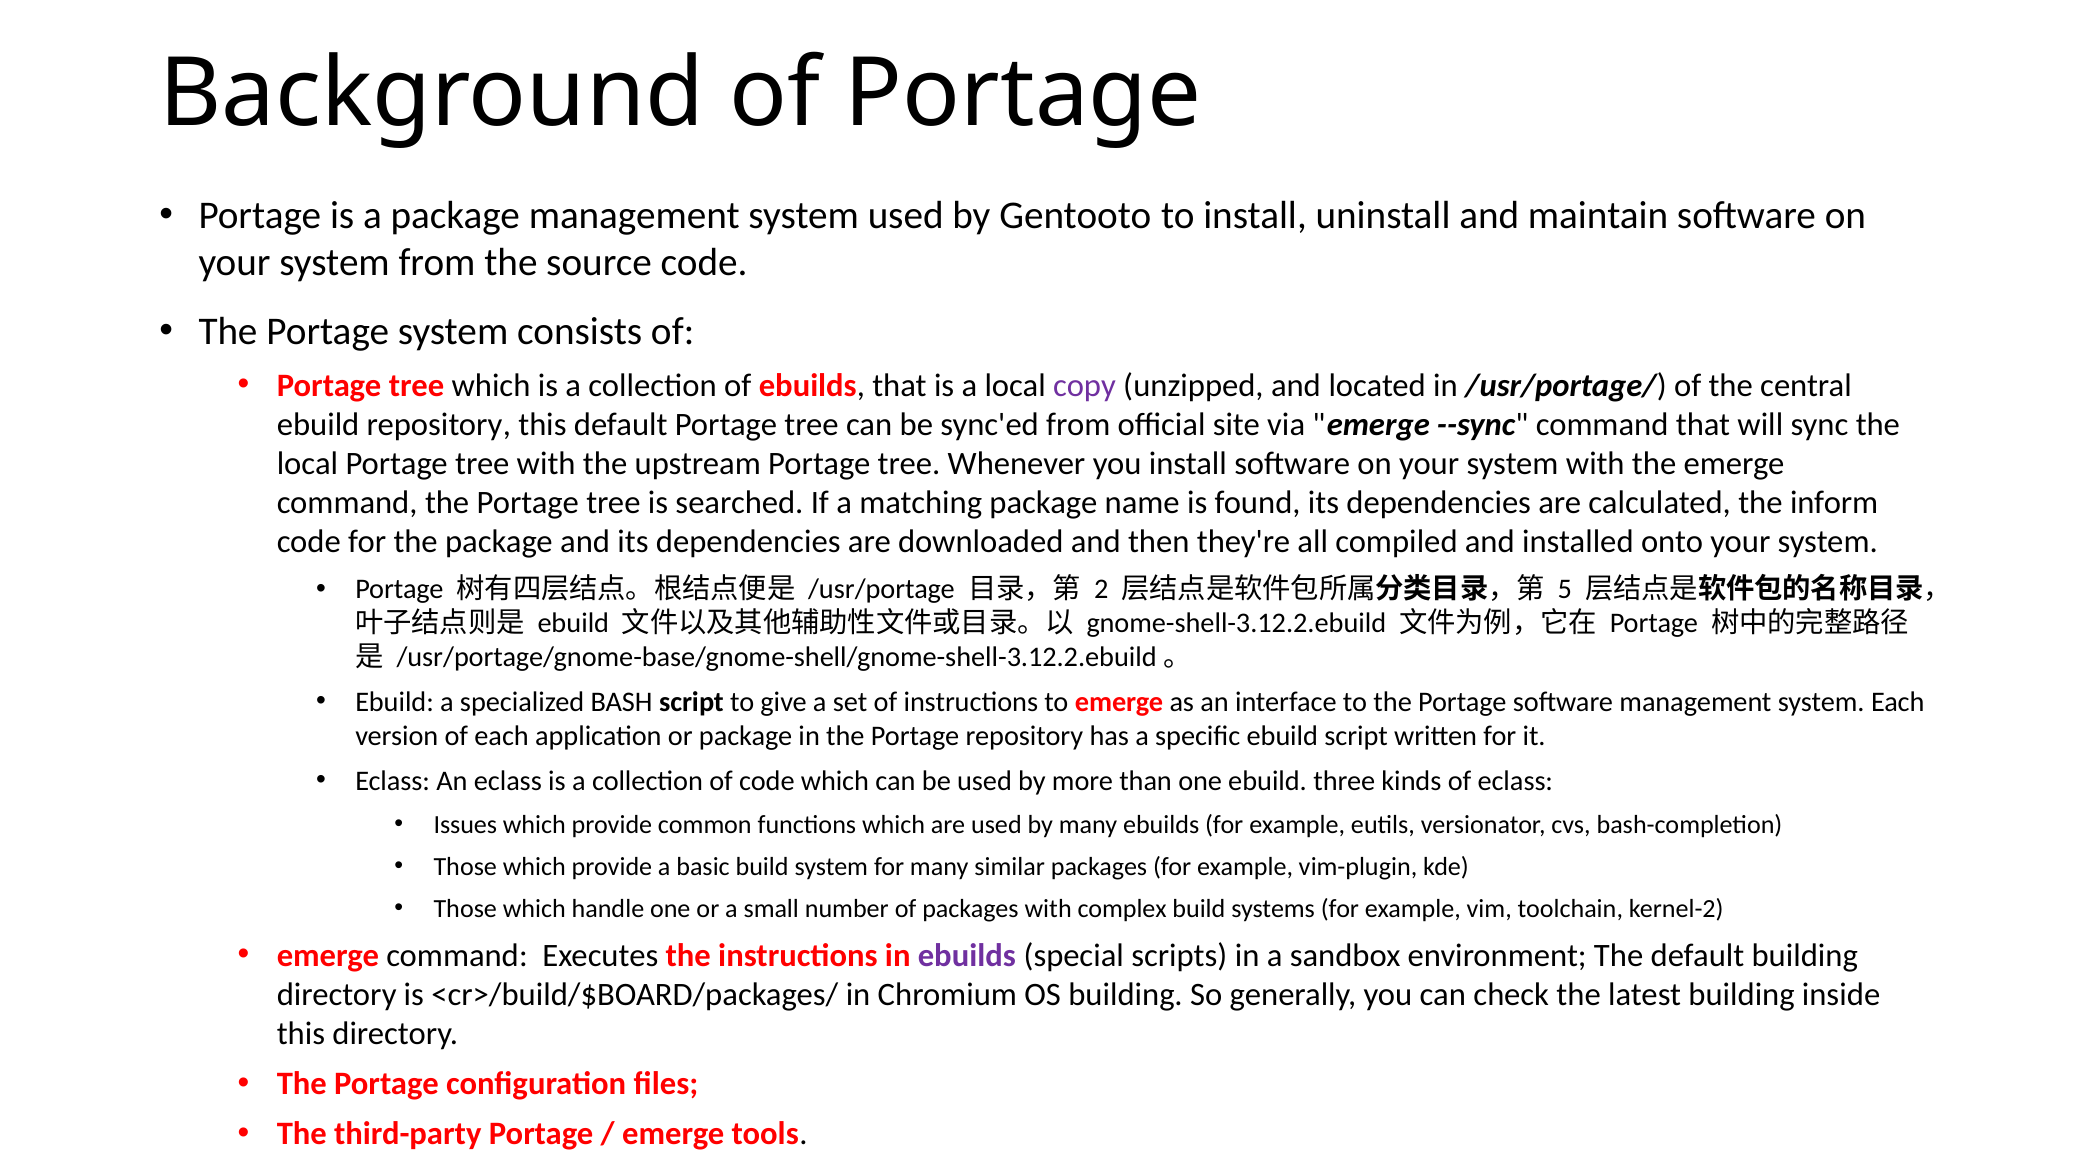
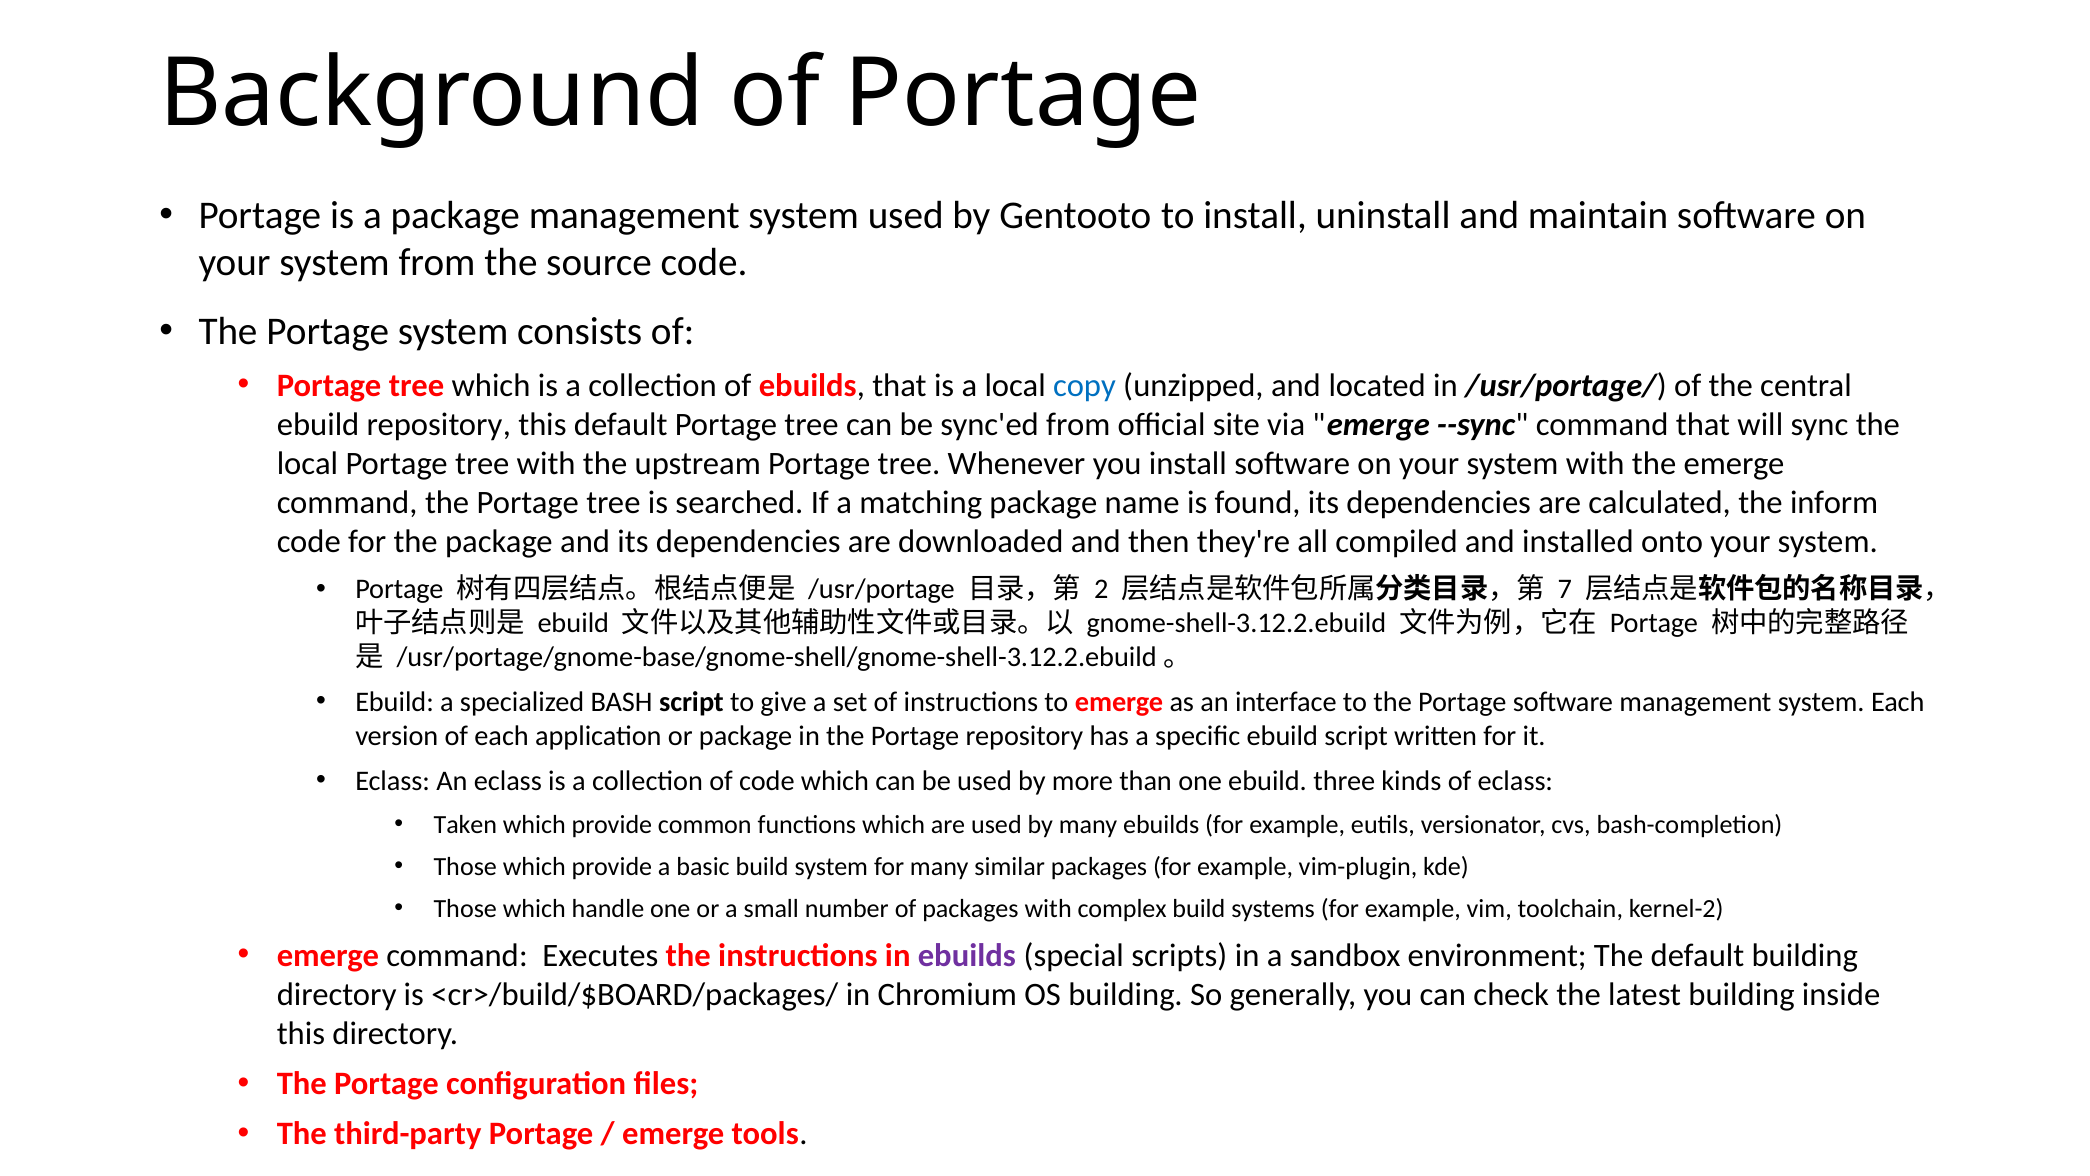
copy colour: purple -> blue
5: 5 -> 7
Issues: Issues -> Taken
